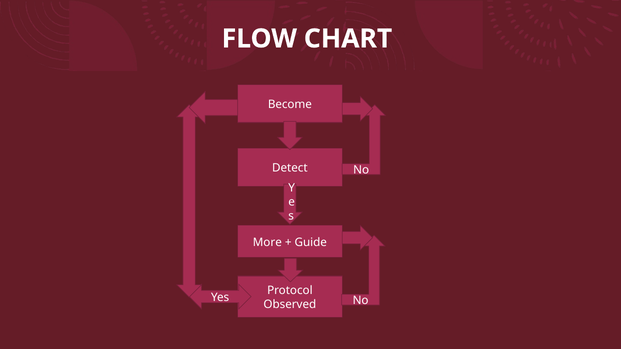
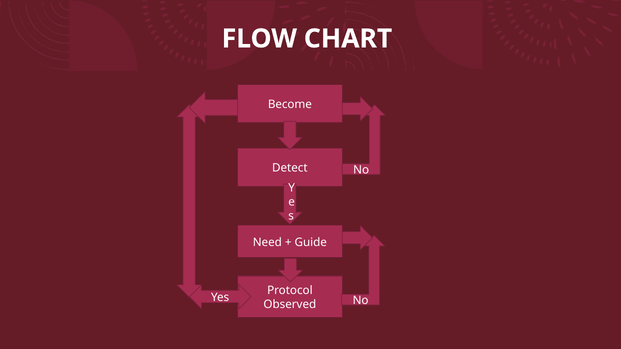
More: More -> Need
